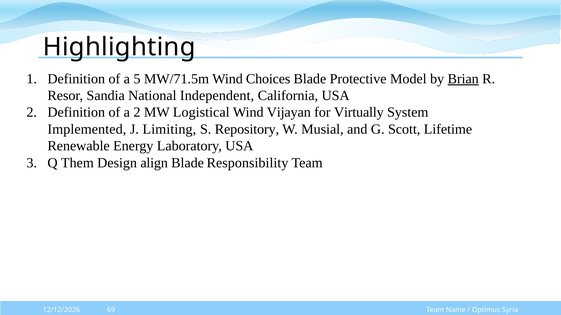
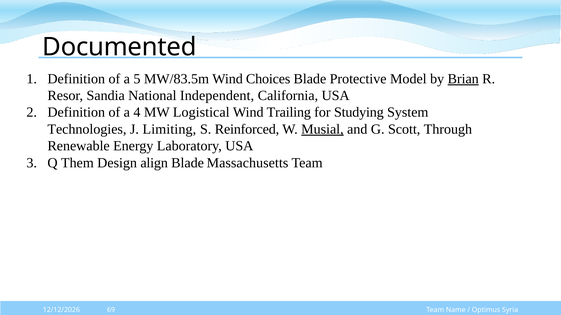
Highlighting: Highlighting -> Documented
MW/71.5m: MW/71.5m -> MW/83.5m
a 2: 2 -> 4
Vijayan: Vijayan -> Trailing
Virtually: Virtually -> Studying
Implemented: Implemented -> Technologies
Repository: Repository -> Reinforced
Musial underline: none -> present
Lifetime: Lifetime -> Through
Responsibility: Responsibility -> Massachusetts
